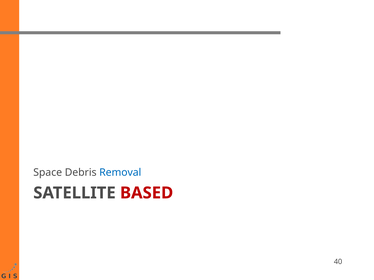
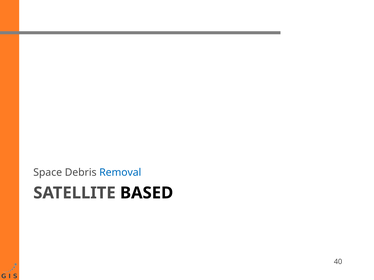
BASED colour: red -> black
